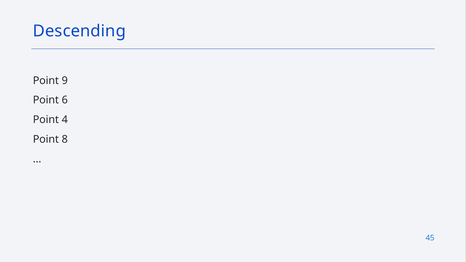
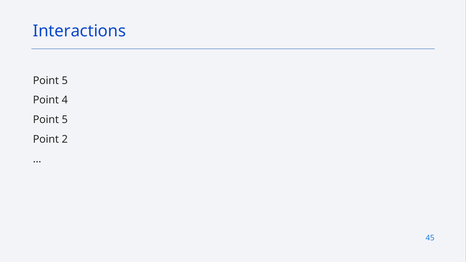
Descending: Descending -> Interactions
9 at (65, 81): 9 -> 5
6: 6 -> 4
4 at (65, 120): 4 -> 5
8: 8 -> 2
